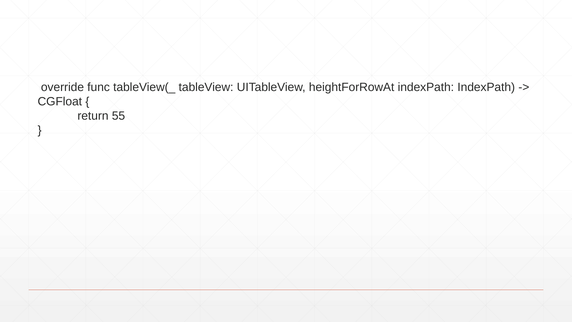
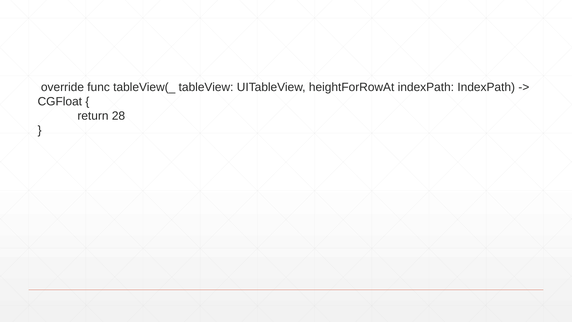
55: 55 -> 28
